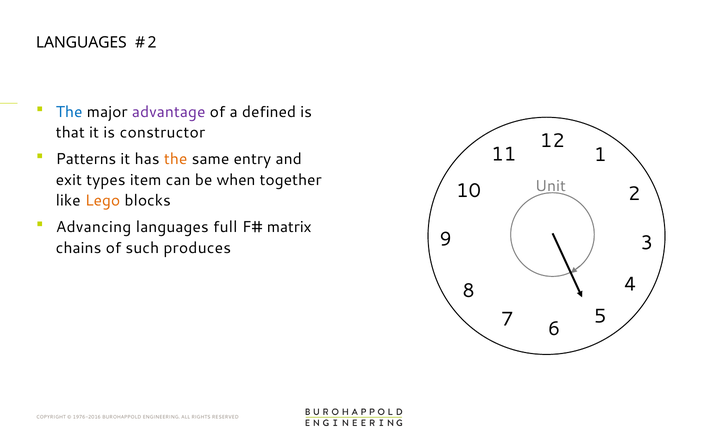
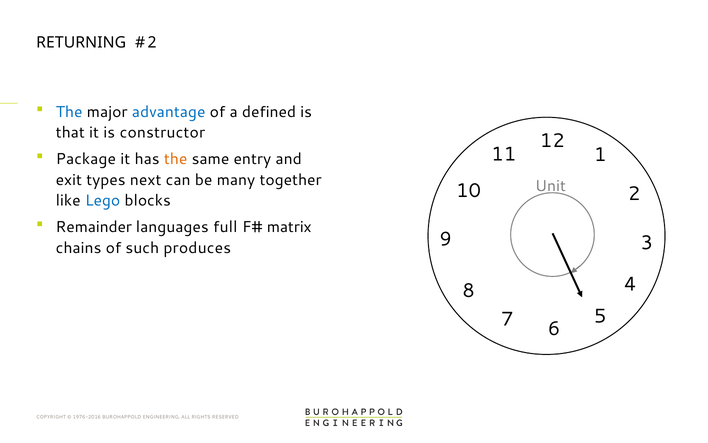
LANGUAGES at (81, 42): LANGUAGES -> RETURNING
advantage colour: purple -> blue
Patterns: Patterns -> Package
item: item -> next
when: when -> many
Lego colour: orange -> blue
Advancing: Advancing -> Remainder
